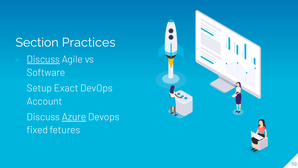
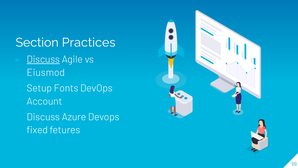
Software: Software -> Eiusmod
Exact: Exact -> Fonts
Azure underline: present -> none
